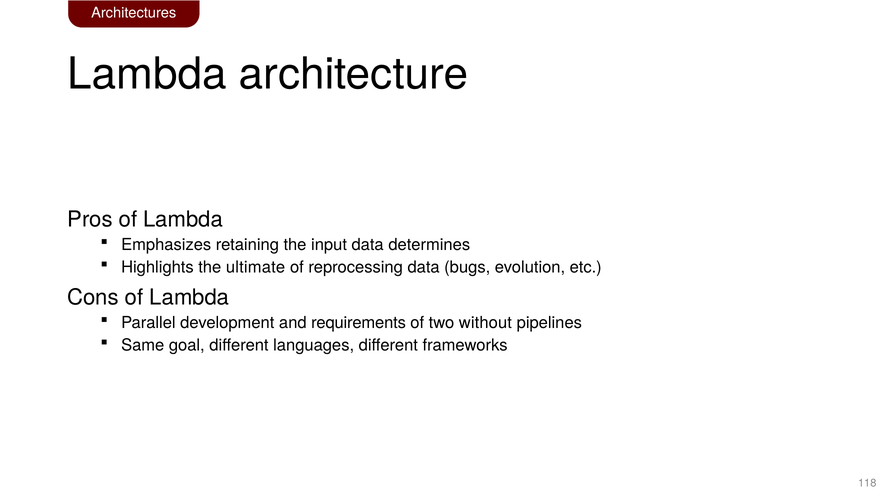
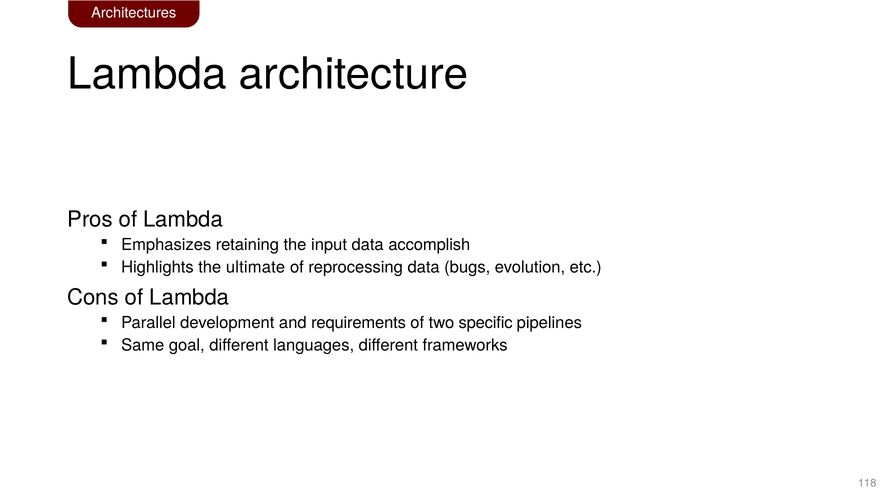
determines: determines -> accomplish
without: without -> specific
